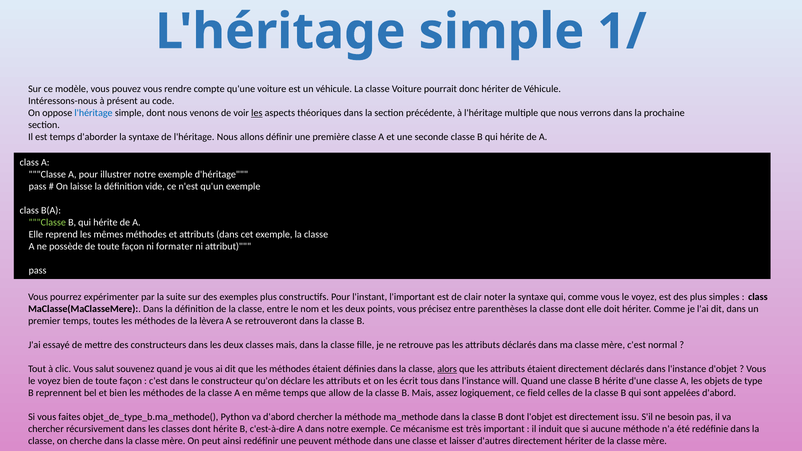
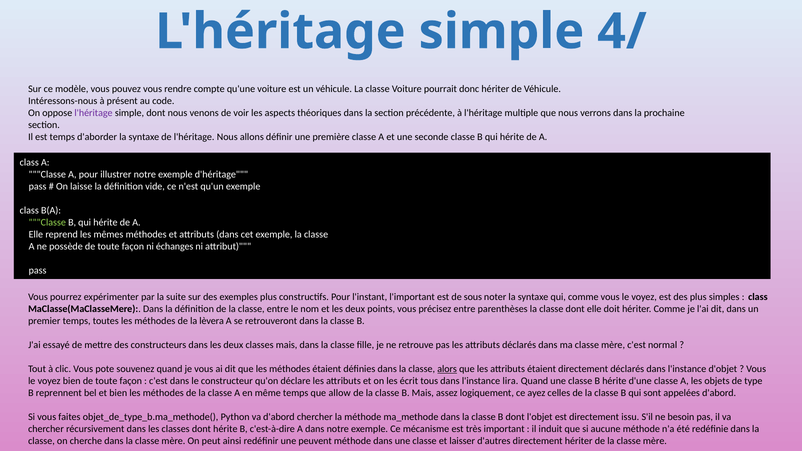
1/: 1/ -> 4/
l'héritage at (94, 113) colour: blue -> purple
les at (257, 113) underline: present -> none
formater: formater -> échanges
clair: clair -> sous
salut: salut -> pote
will: will -> lira
field: field -> ayez
